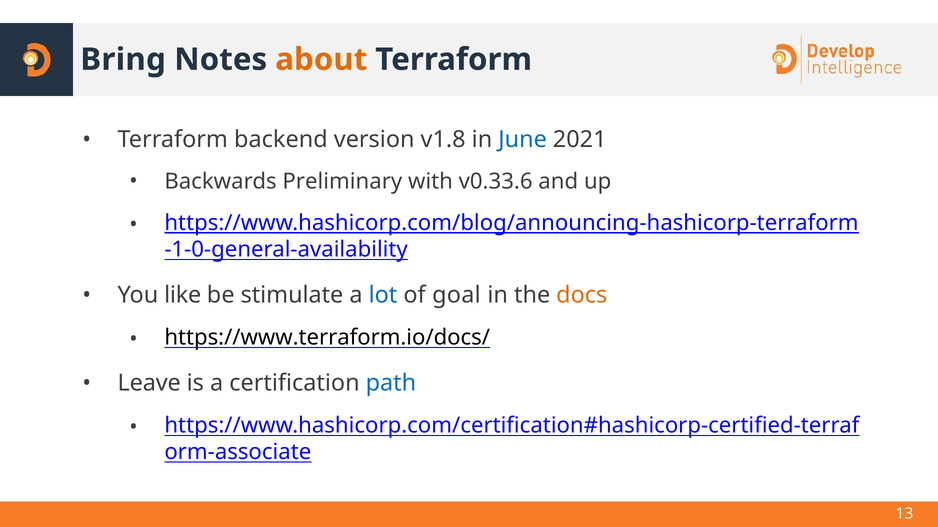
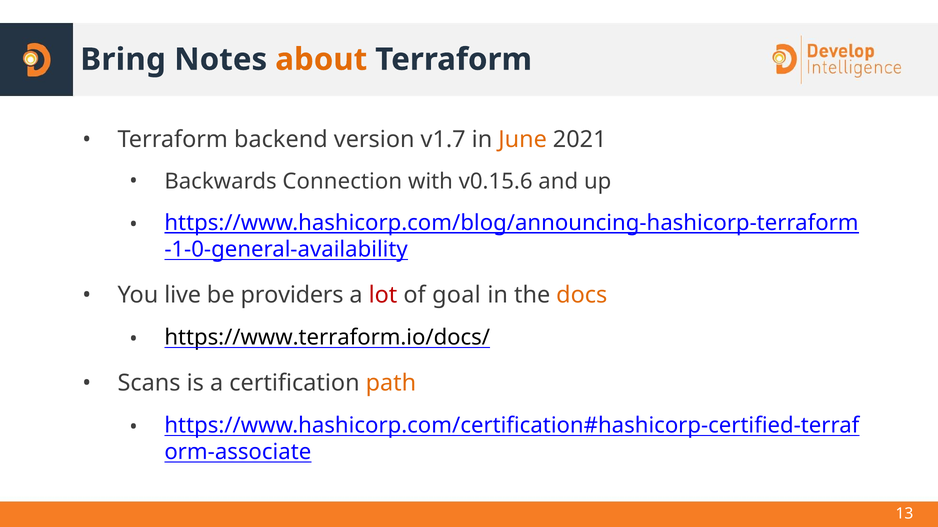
v1.8: v1.8 -> v1.7
June colour: blue -> orange
Preliminary: Preliminary -> Connection
v0.33.6: v0.33.6 -> v0.15.6
like: like -> live
stimulate: stimulate -> providers
lot colour: blue -> red
Leave: Leave -> Scans
path colour: blue -> orange
